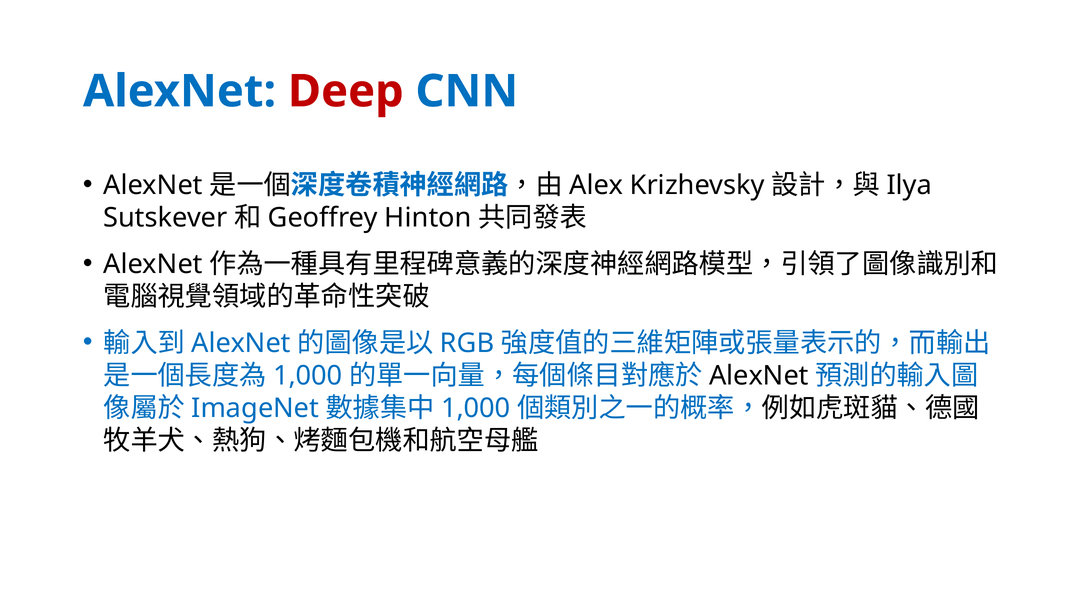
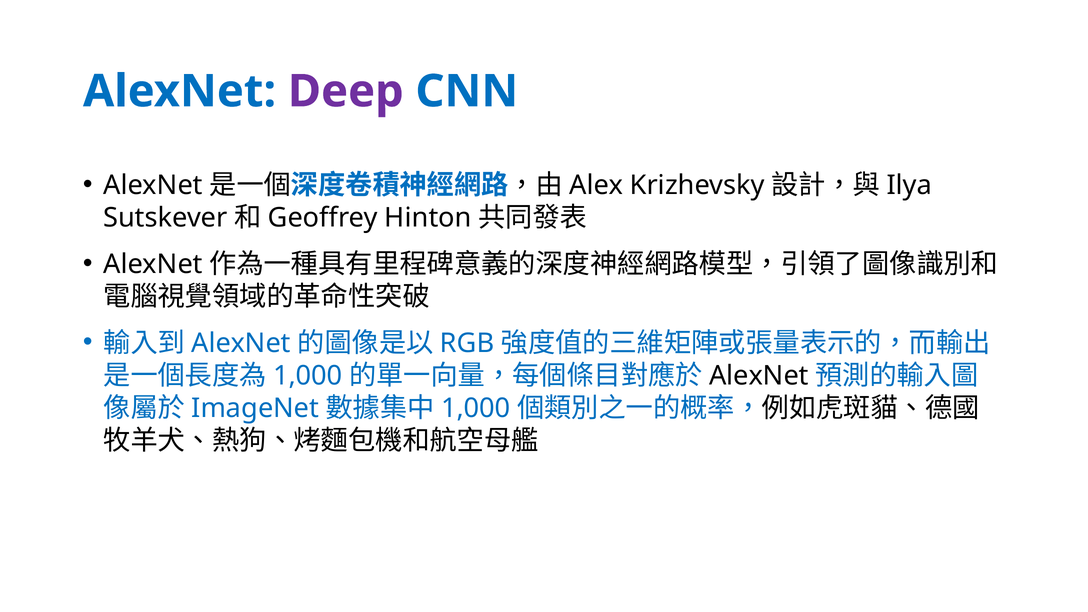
Deep colour: red -> purple
